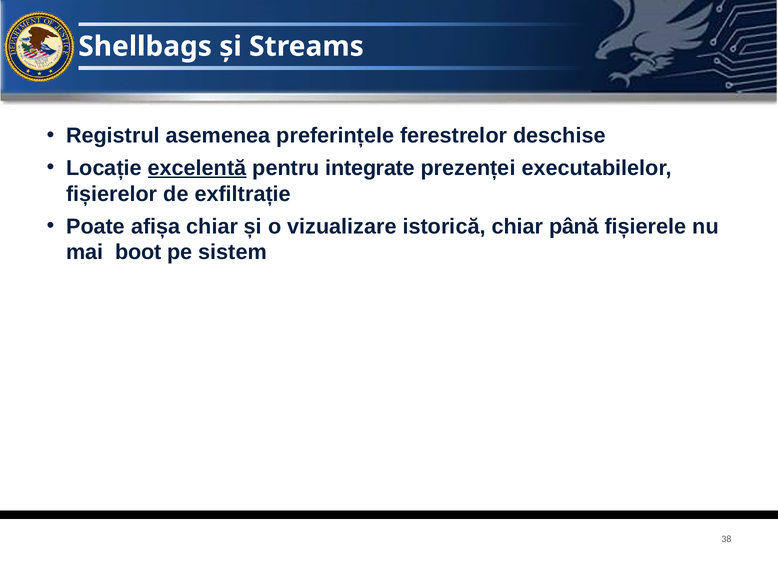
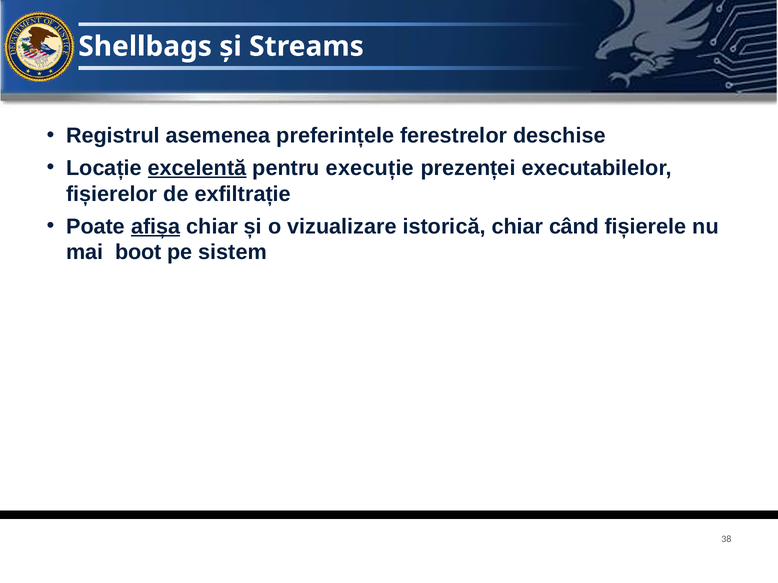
integrate: integrate -> execuție
afișa underline: none -> present
până: până -> când
